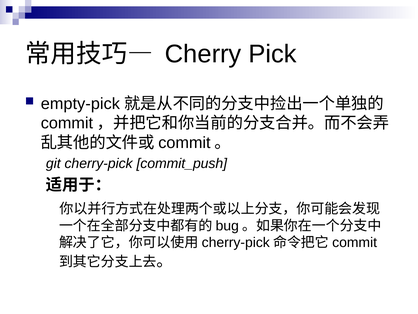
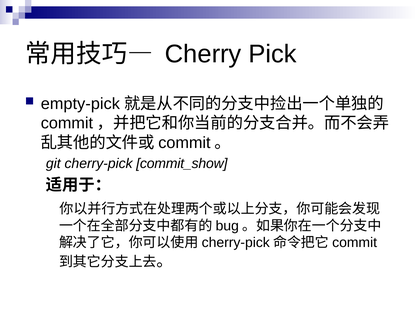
commit_push: commit_push -> commit_show
